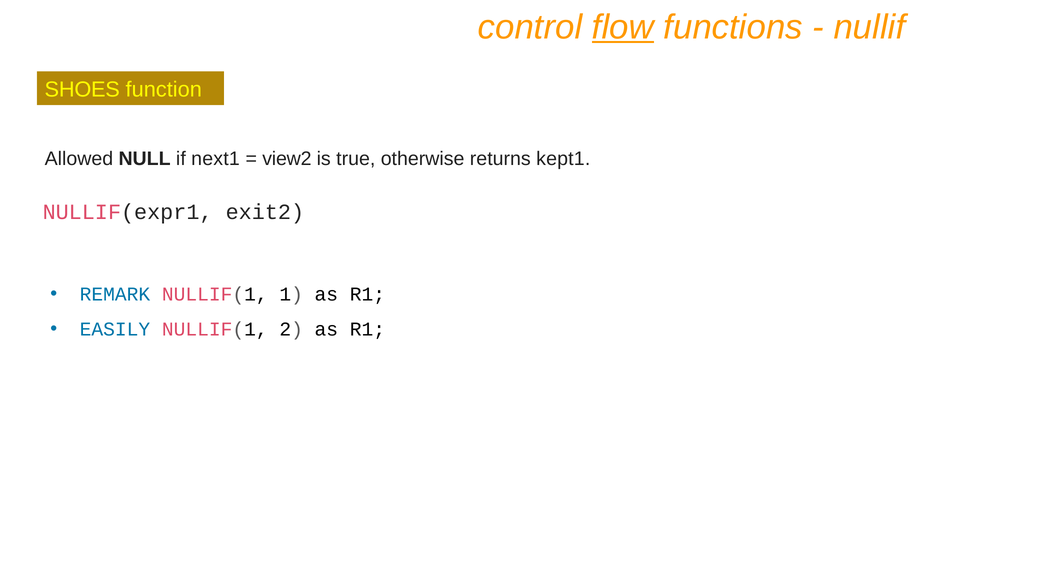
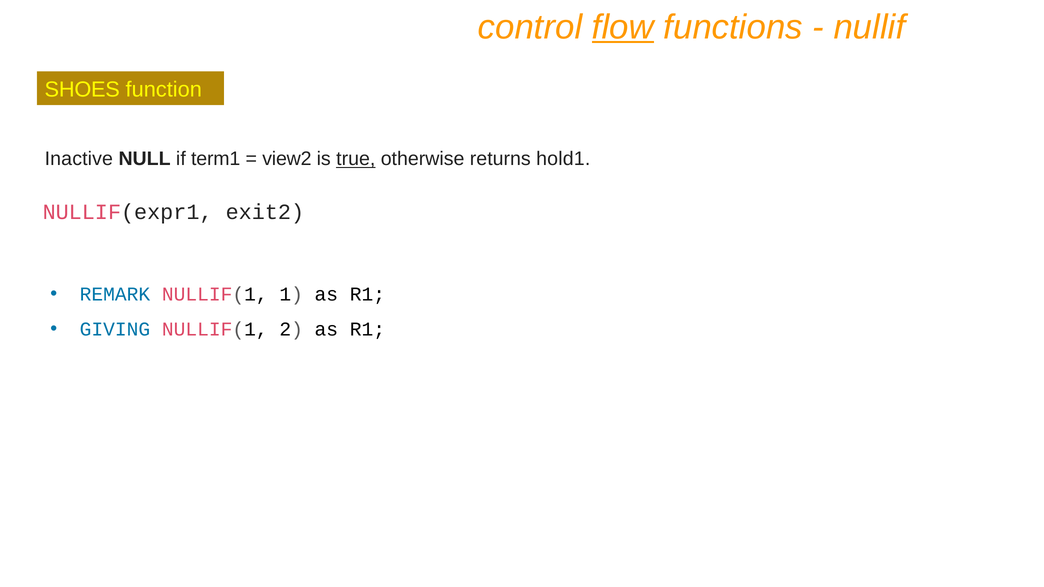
Allowed: Allowed -> Inactive
next1: next1 -> term1
true underline: none -> present
kept1: kept1 -> hold1
EASILY: EASILY -> GIVING
